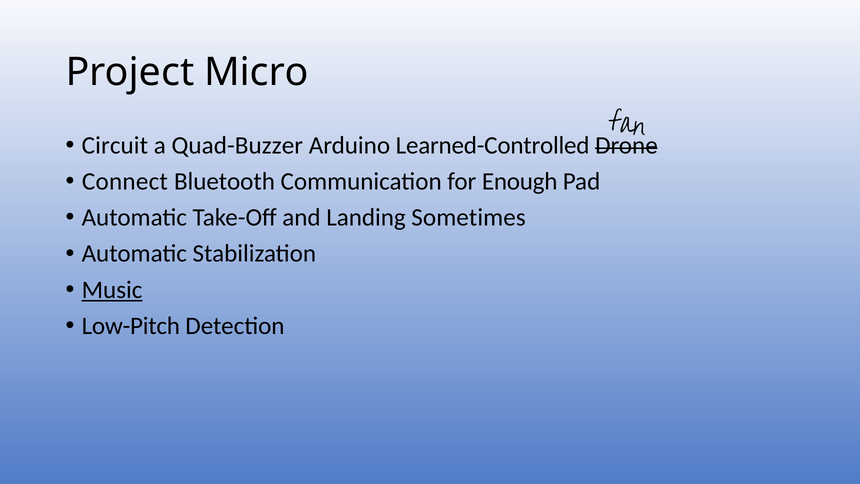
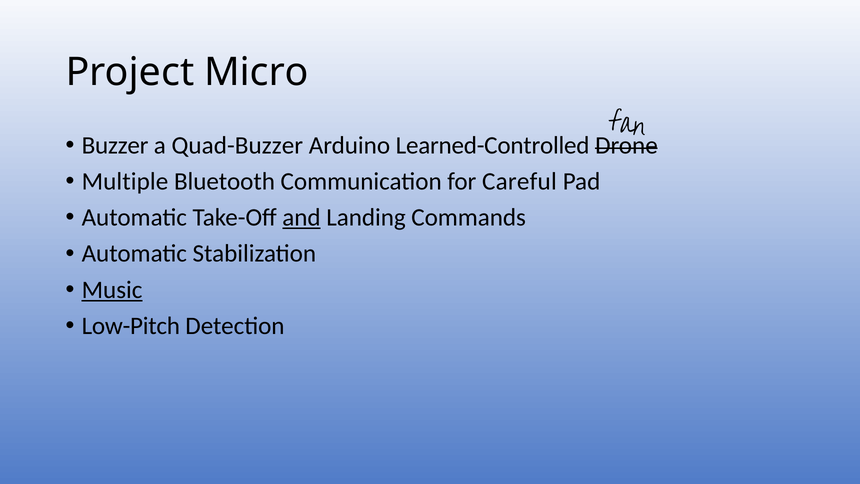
Circuit: Circuit -> Buzzer
Connect: Connect -> Multiple
Enough: Enough -> Careful
and underline: none -> present
Sometimes: Sometimes -> Commands
